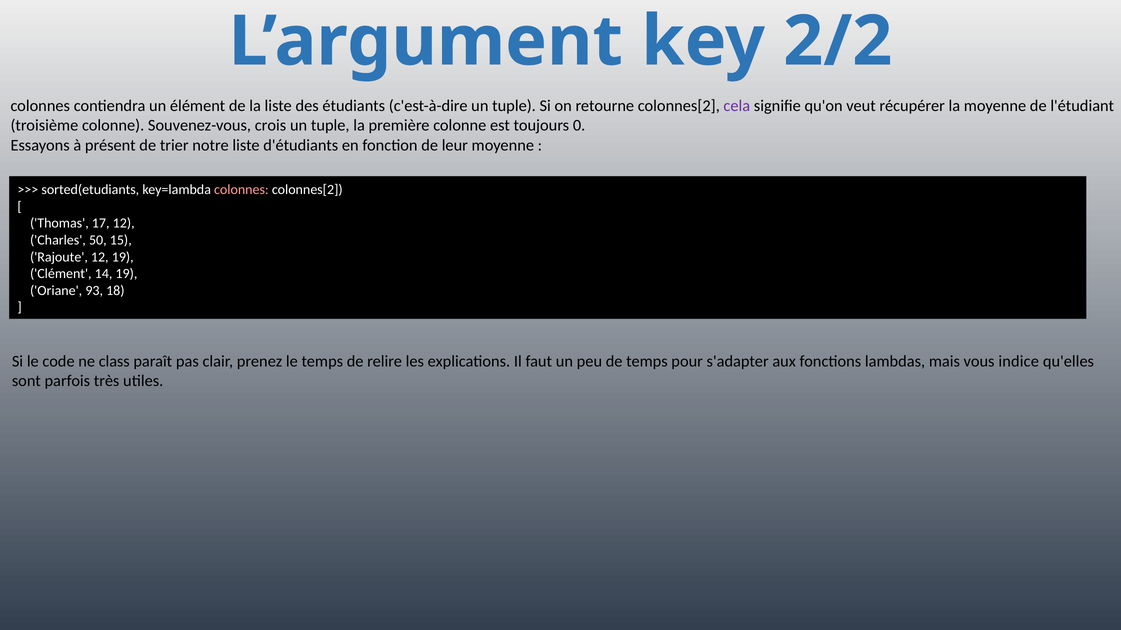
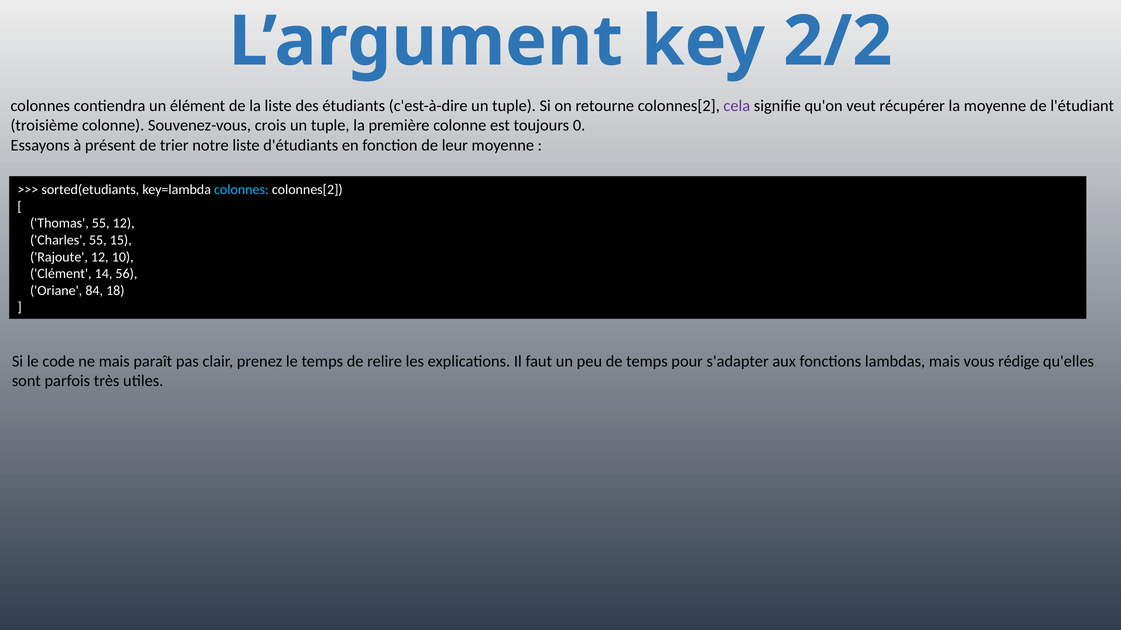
colonnes at (241, 190) colour: pink -> light blue
Thomas 17: 17 -> 55
Charles 50: 50 -> 55
12 19: 19 -> 10
14 19: 19 -> 56
93: 93 -> 84
ne class: class -> mais
indice: indice -> rédige
